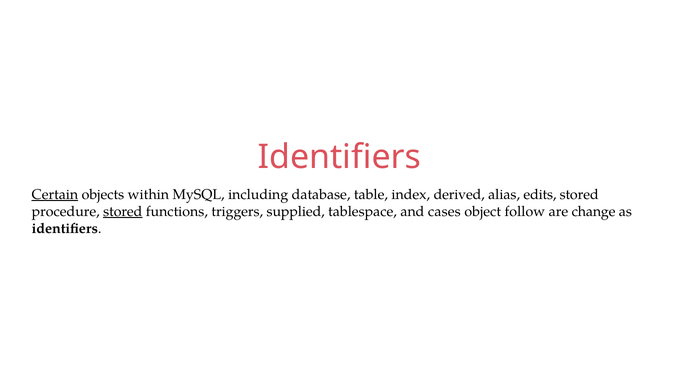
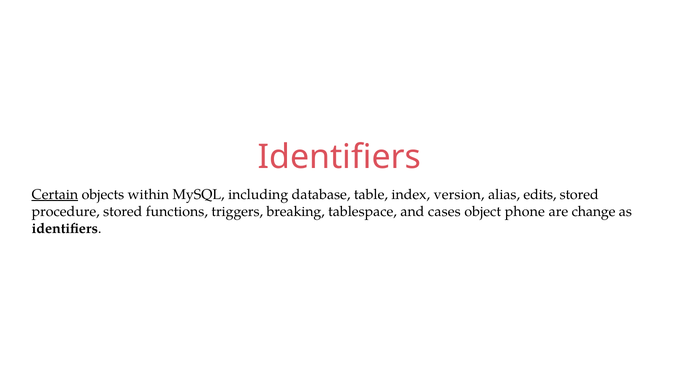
derived: derived -> version
stored at (123, 211) underline: present -> none
supplied: supplied -> breaking
follow: follow -> phone
